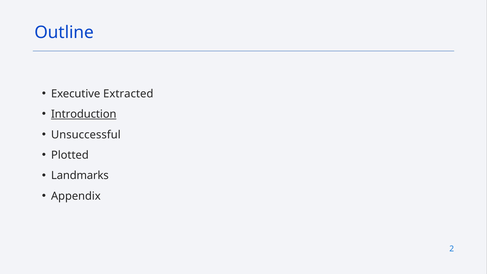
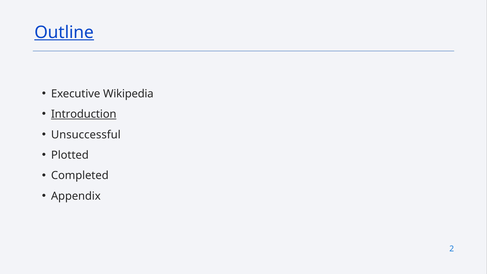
Outline underline: none -> present
Extracted: Extracted -> Wikipedia
Landmarks: Landmarks -> Completed
